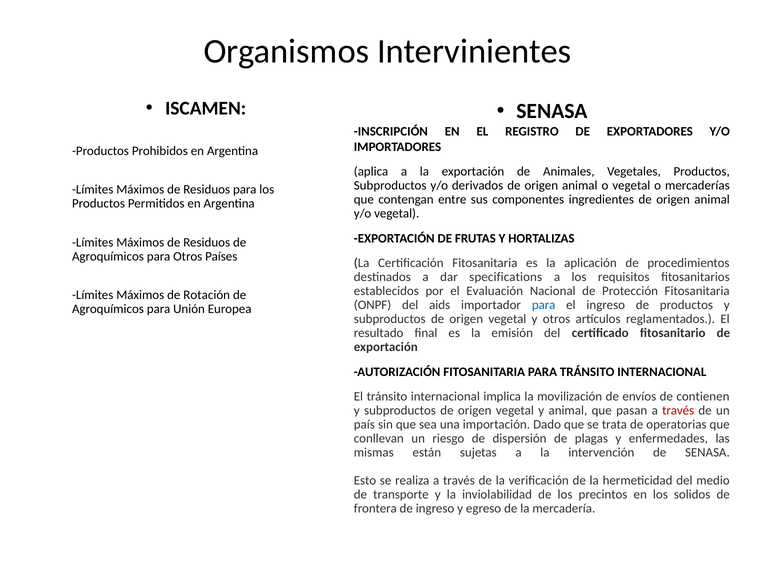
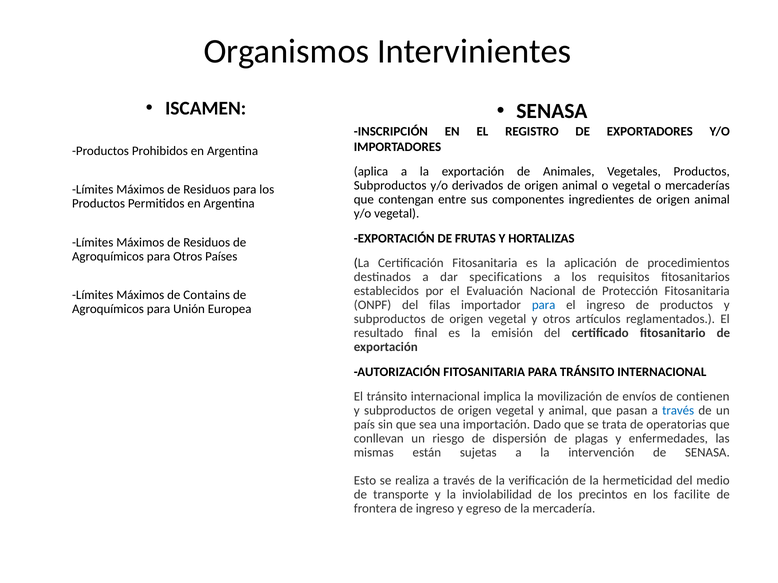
Rotación: Rotación -> Contains
aids: aids -> filas
través at (678, 411) colour: red -> blue
solidos: solidos -> facilite
